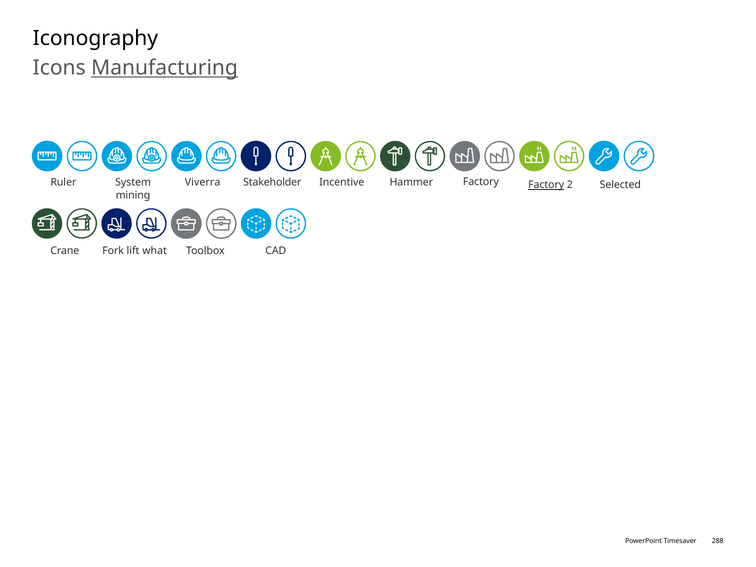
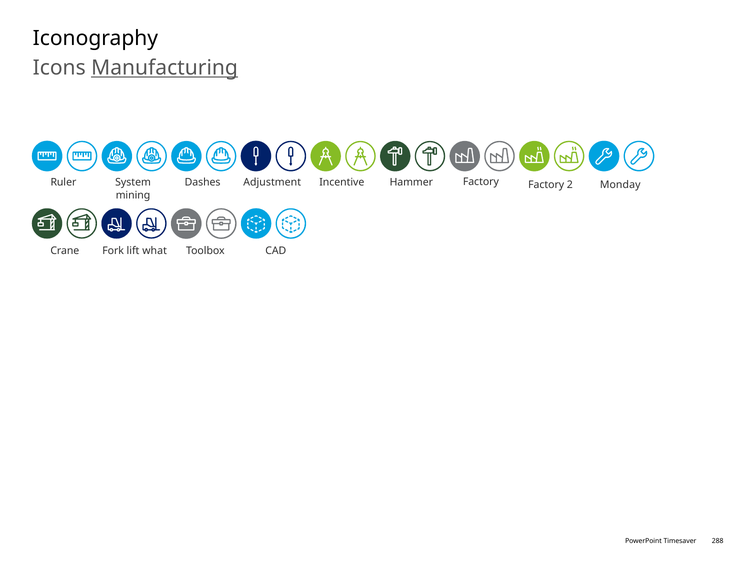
Viverra: Viverra -> Dashes
Stakeholder: Stakeholder -> Adjustment
Factory at (546, 185) underline: present -> none
Selected: Selected -> Monday
